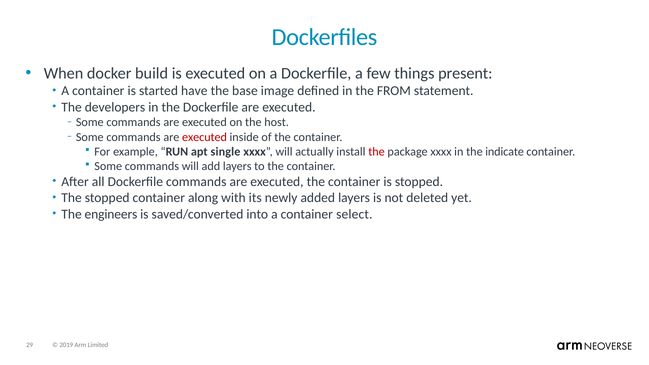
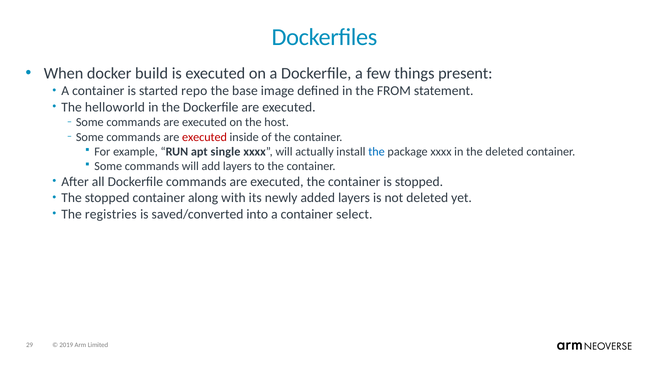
have: have -> repo
developers: developers -> helloworld
the at (377, 152) colour: red -> blue
the indicate: indicate -> deleted
engineers: engineers -> registries
